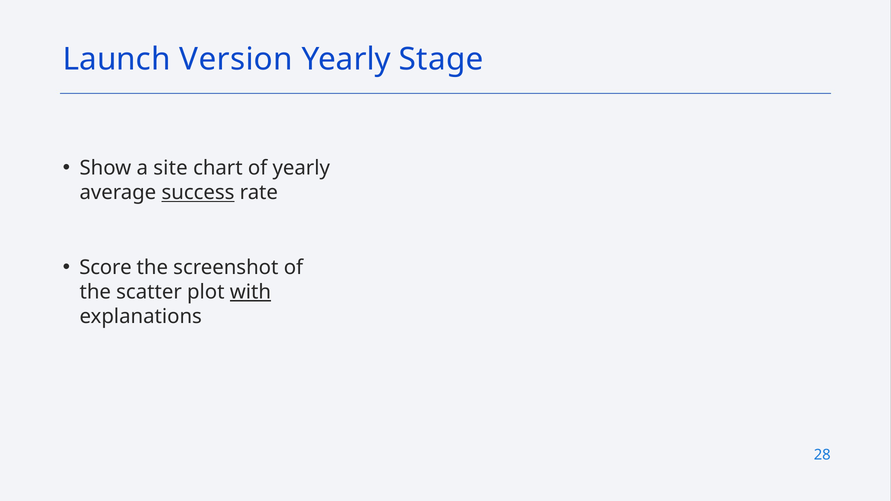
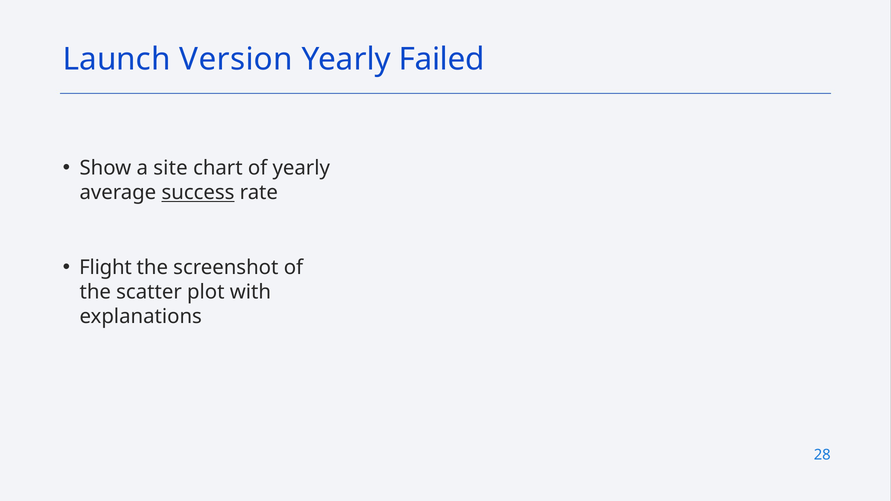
Stage: Stage -> Failed
Score: Score -> Flight
with underline: present -> none
